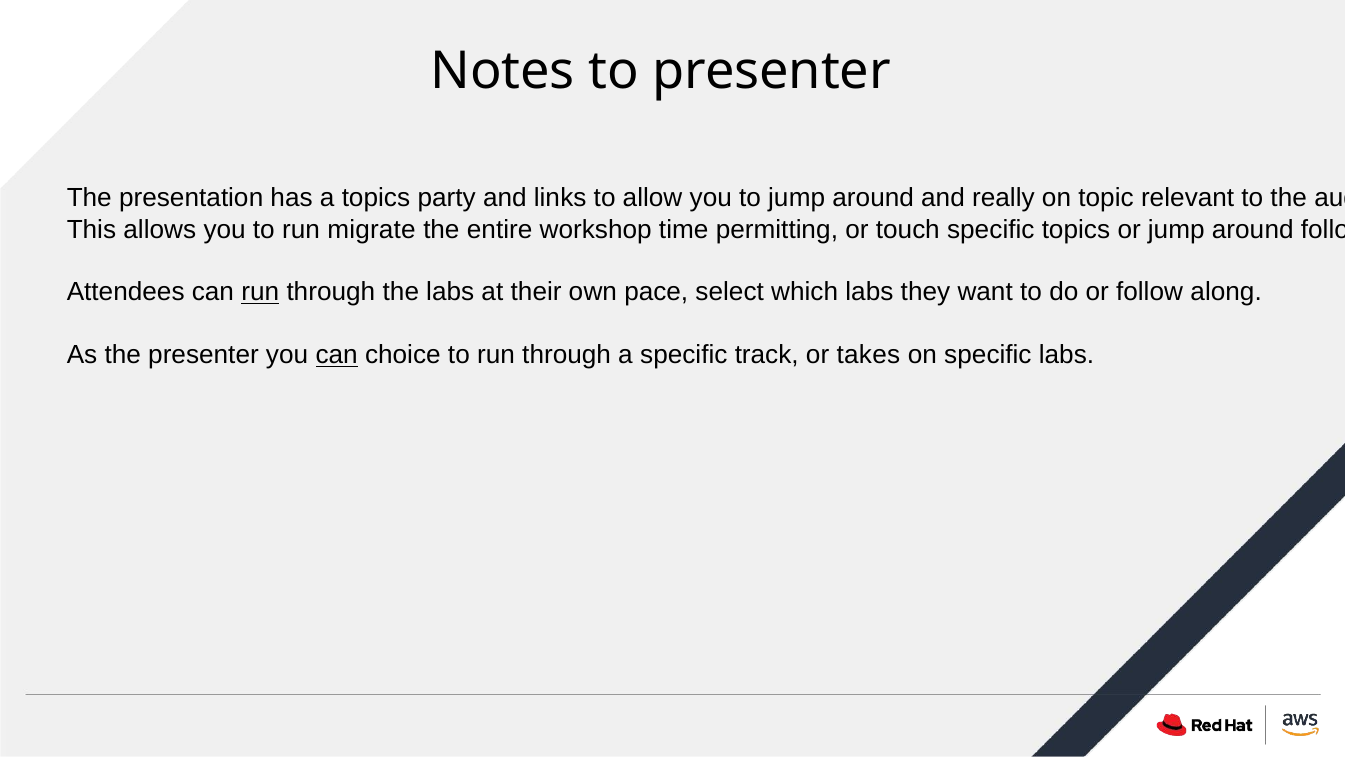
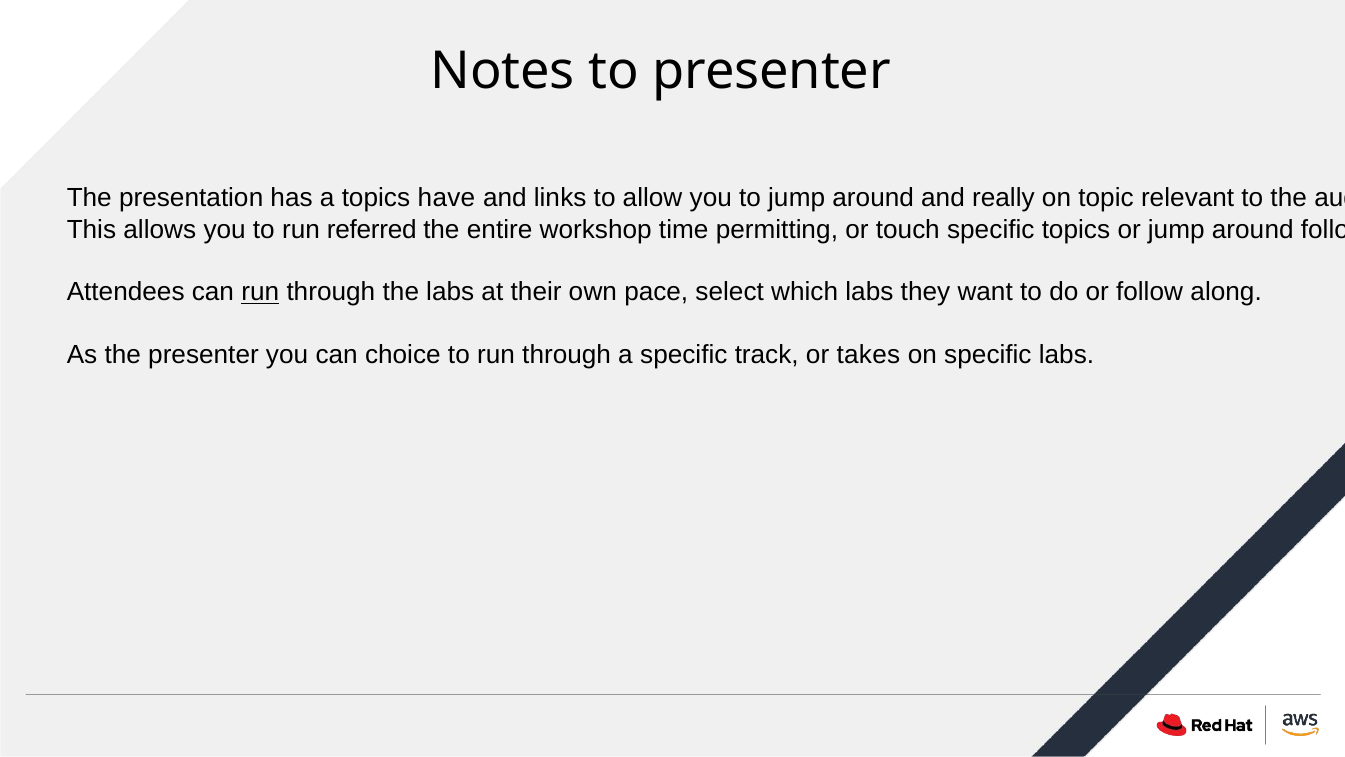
party: party -> have
migrate: migrate -> referred
can at (337, 355) underline: present -> none
